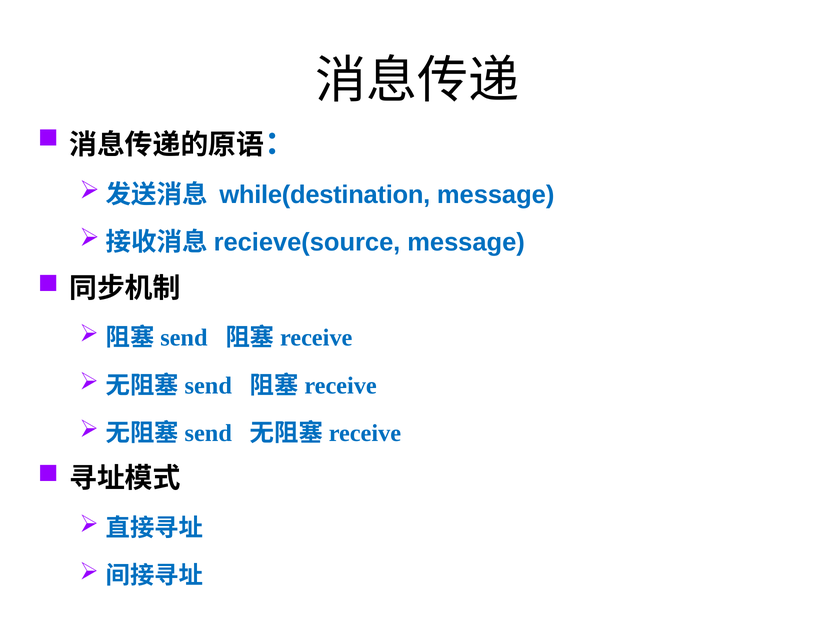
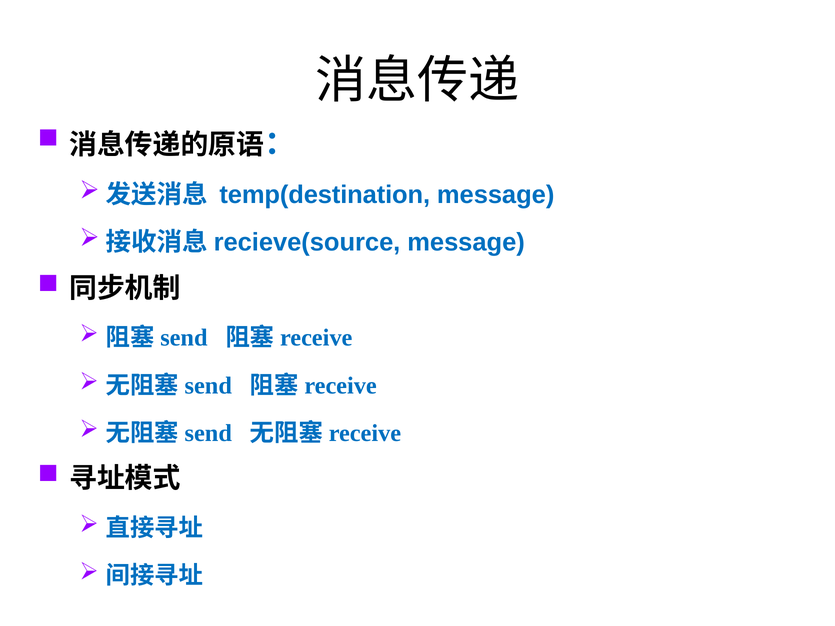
while(destination: while(destination -> temp(destination
